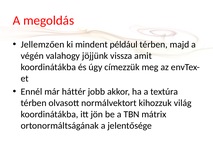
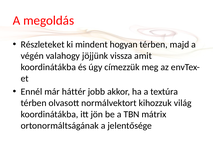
Jellemzően: Jellemzően -> Részleteket
például: például -> hogyan
